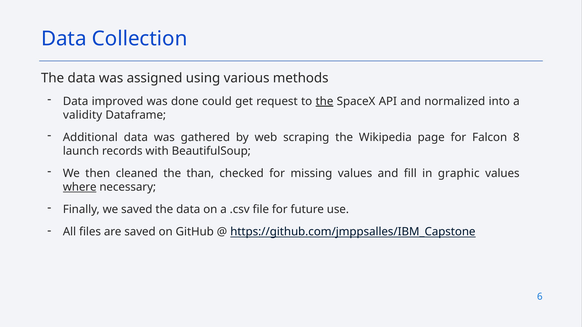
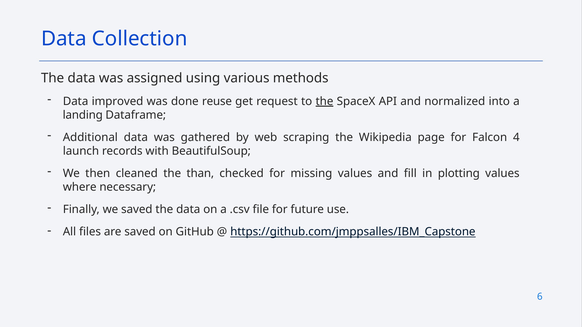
could: could -> reuse
validity: validity -> landing
8: 8 -> 4
graphic: graphic -> plotting
where underline: present -> none
